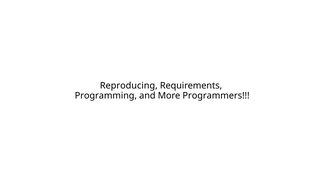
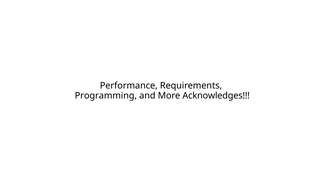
Reproducing: Reproducing -> Performance
Programmers: Programmers -> Acknowledges
